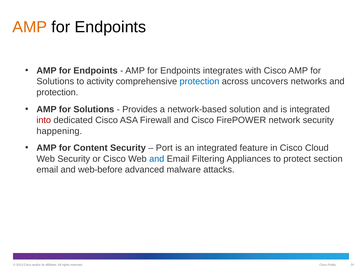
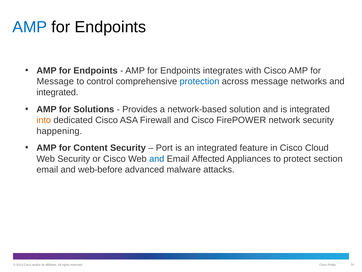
AMP at (30, 27) colour: orange -> blue
Solutions at (55, 81): Solutions -> Message
activity: activity -> control
across uncovers: uncovers -> message
protection at (57, 92): protection -> integrated
into colour: red -> orange
Filtering: Filtering -> Affected
